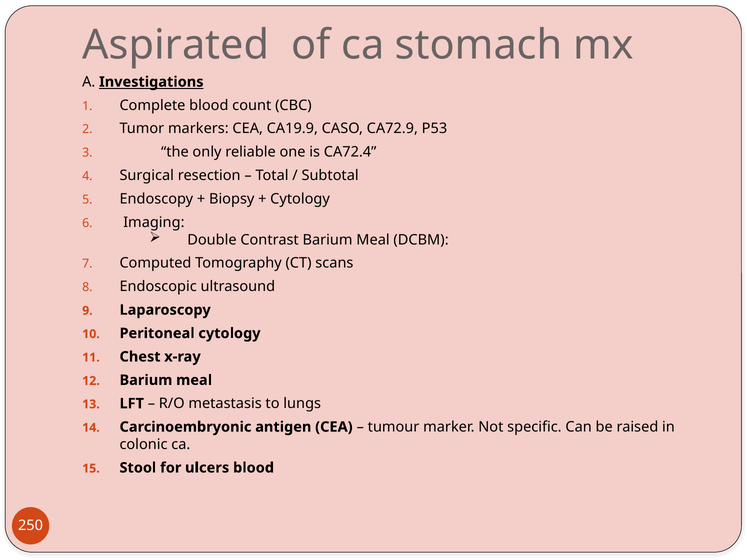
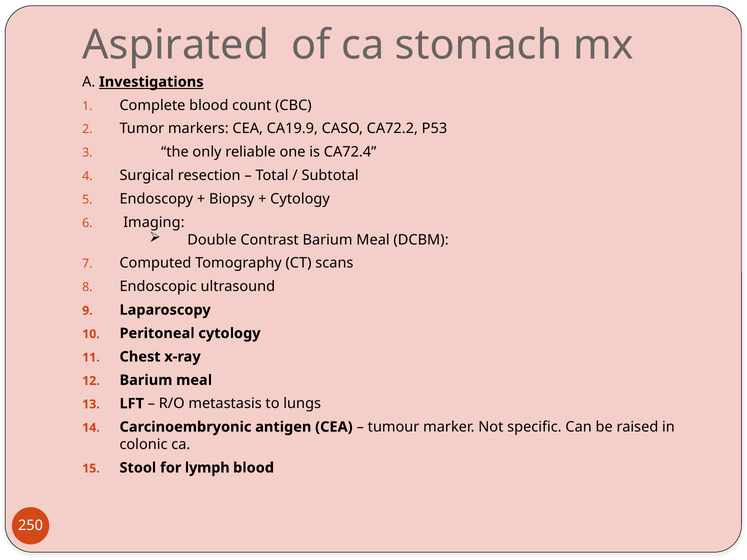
CA72.9: CA72.9 -> CA72.2
ulcers: ulcers -> lymph
